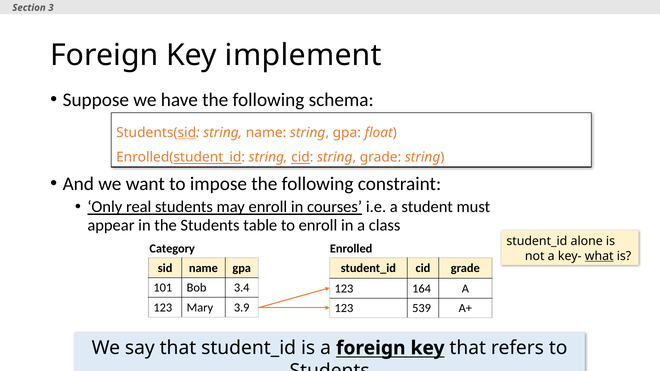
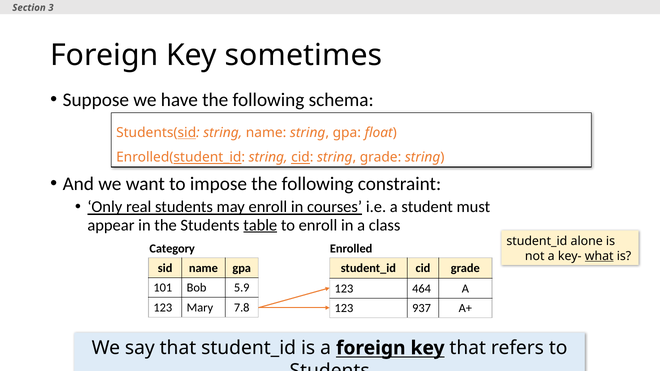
implement: implement -> sometimes
table underline: none -> present
3.4: 3.4 -> 5.9
164: 164 -> 464
3.9: 3.9 -> 7.8
539: 539 -> 937
